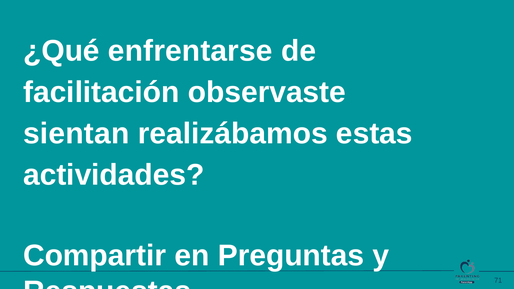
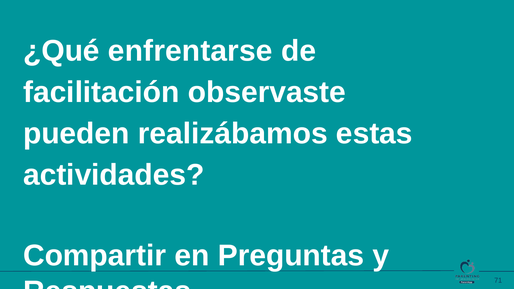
sientan: sientan -> pueden
